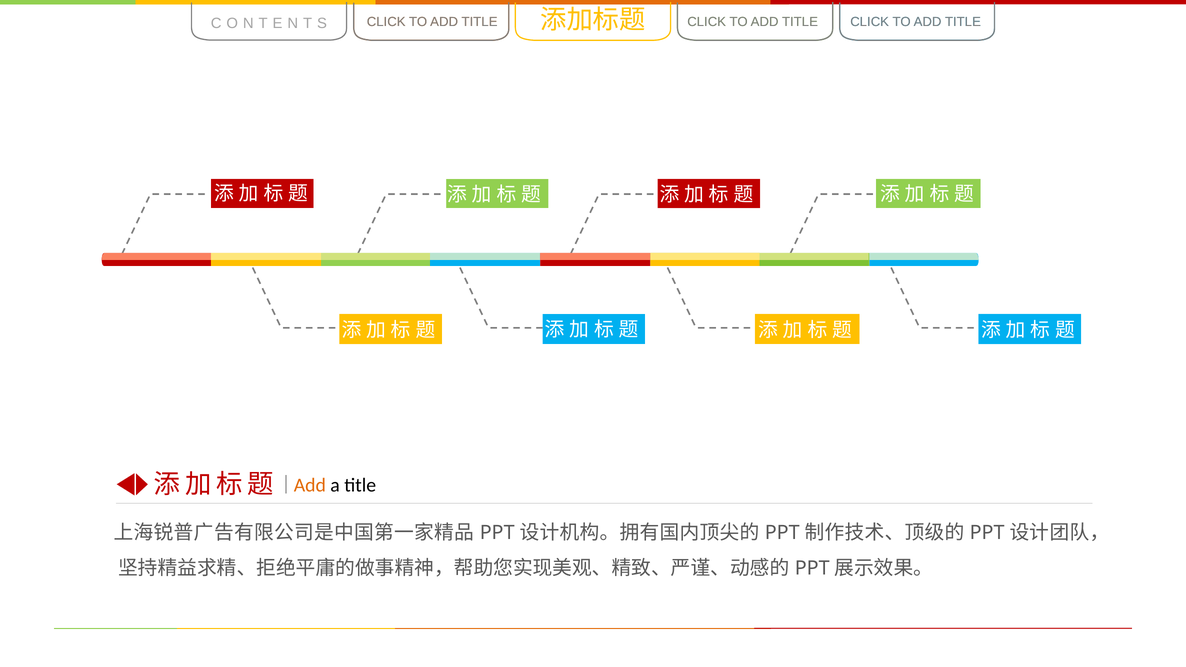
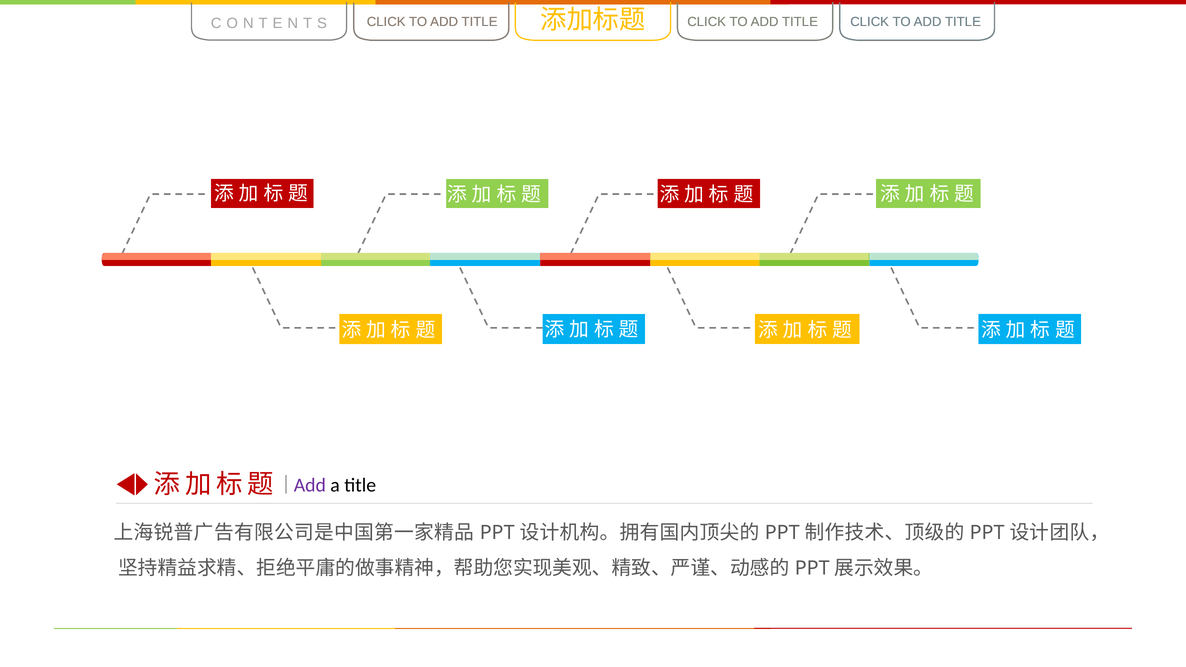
Add at (310, 485) colour: orange -> purple
